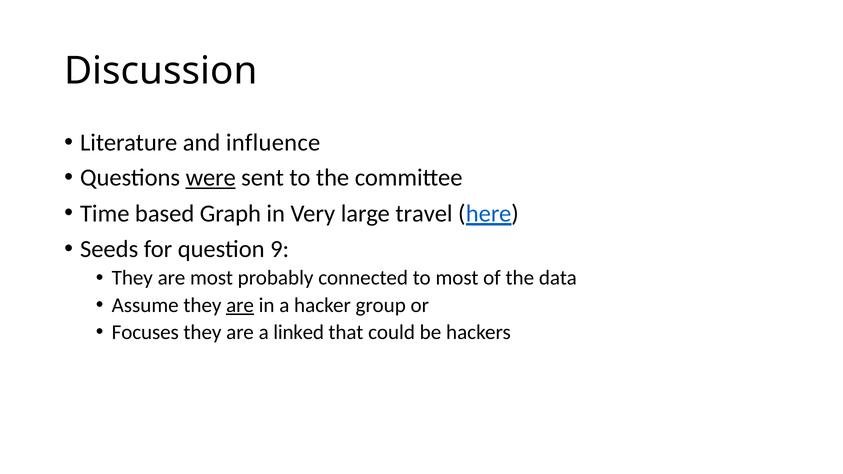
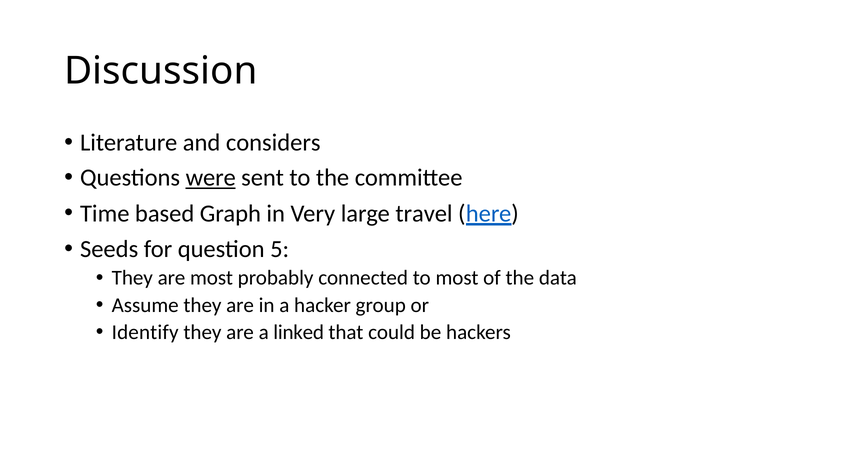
influence: influence -> considers
9: 9 -> 5
are at (240, 305) underline: present -> none
Focuses: Focuses -> Identify
